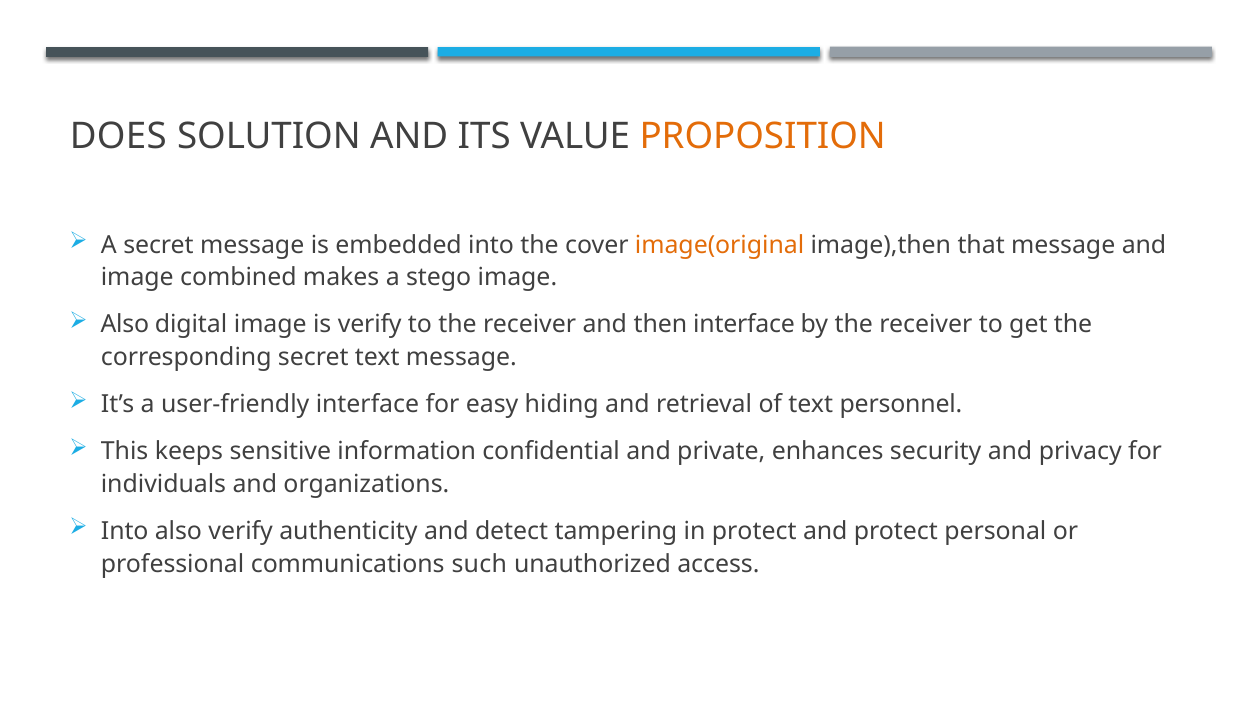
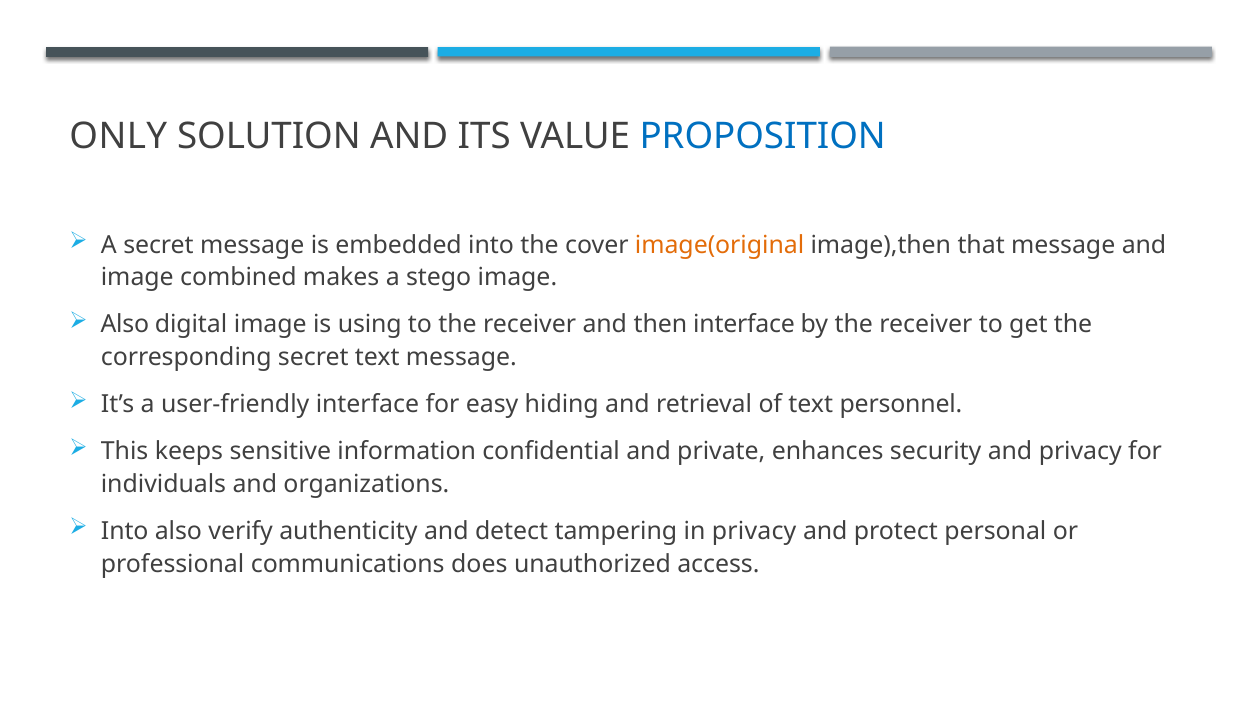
DOES: DOES -> ONLY
PROPOSITION colour: orange -> blue
is verify: verify -> using
in protect: protect -> privacy
such: such -> does
